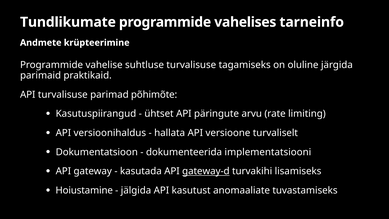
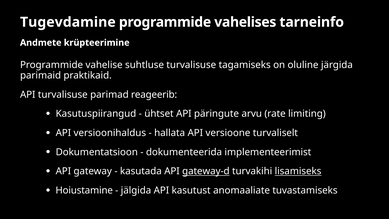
Tundlikumate: Tundlikumate -> Tugevdamine
põhimõte: põhimõte -> reageerib
implementatsiooni: implementatsiooni -> implementeerimist
lisamiseks underline: none -> present
